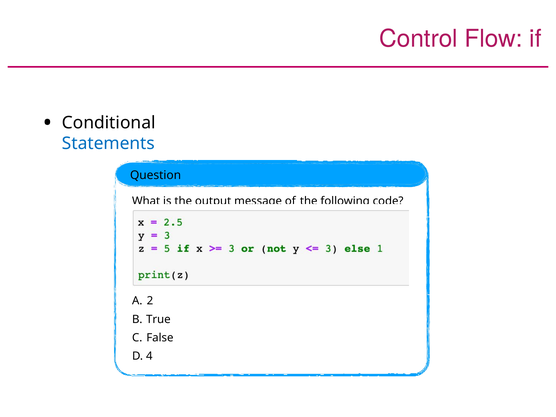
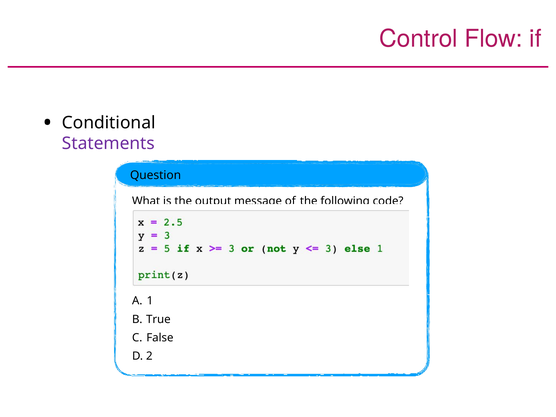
Statements colour: blue -> purple
2: 2 -> 1
4: 4 -> 2
